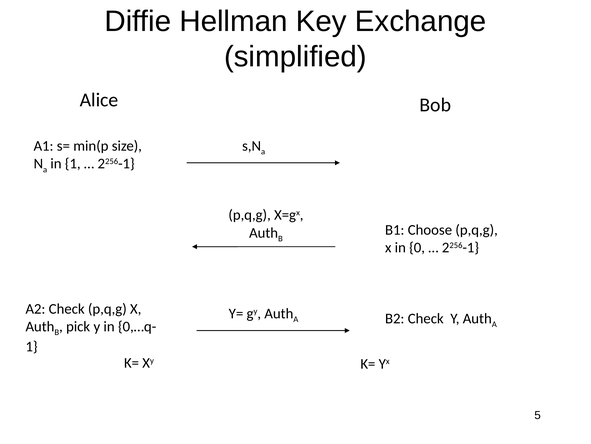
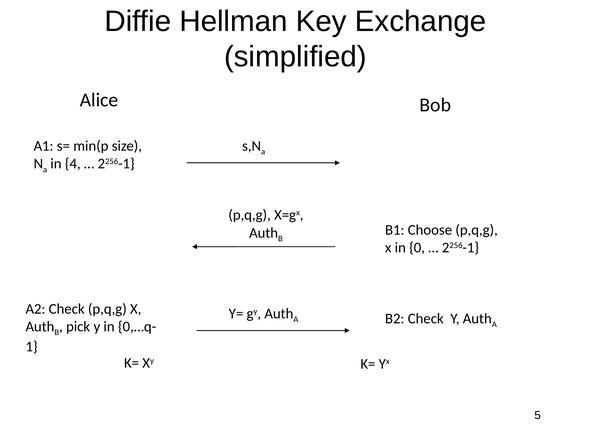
in 1: 1 -> 4
